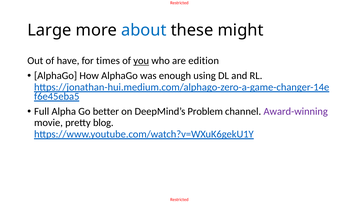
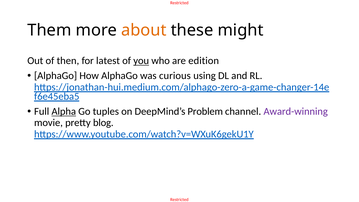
Large: Large -> Them
about colour: blue -> orange
have: have -> then
times: times -> latest
enough: enough -> curious
Alpha underline: none -> present
better: better -> tuples
